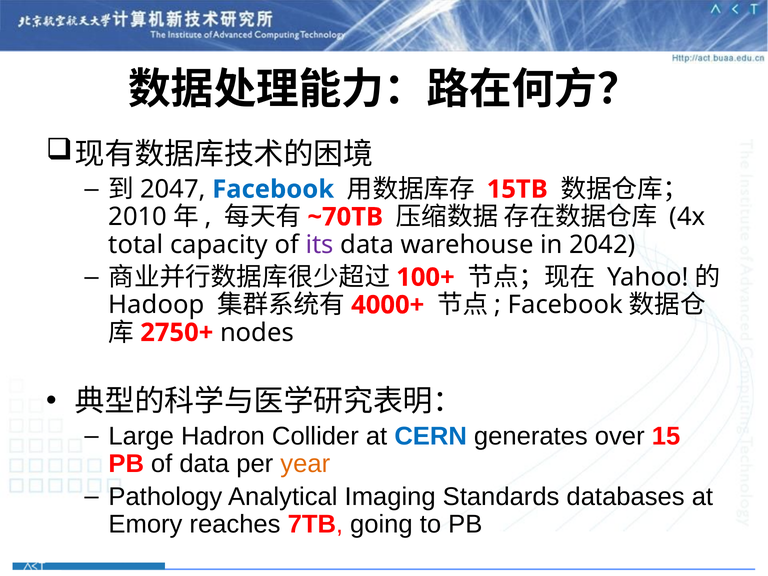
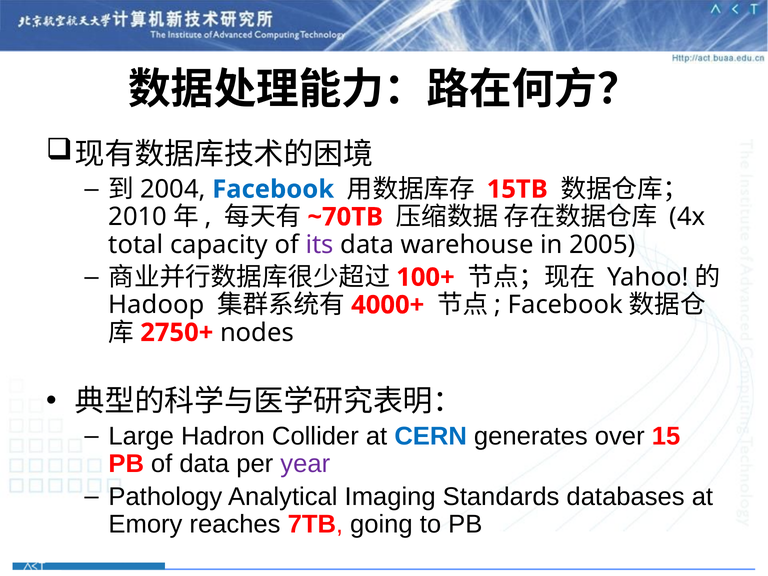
2047: 2047 -> 2004
2042: 2042 -> 2005
year colour: orange -> purple
